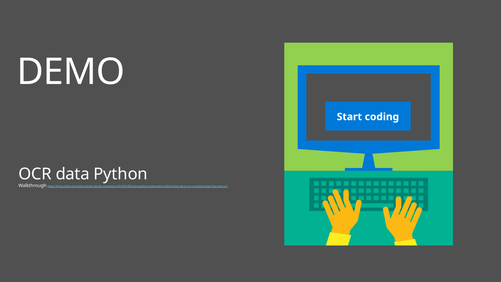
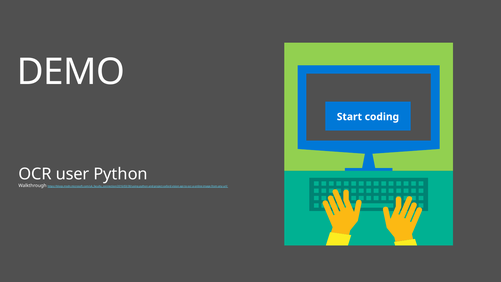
data: data -> user
